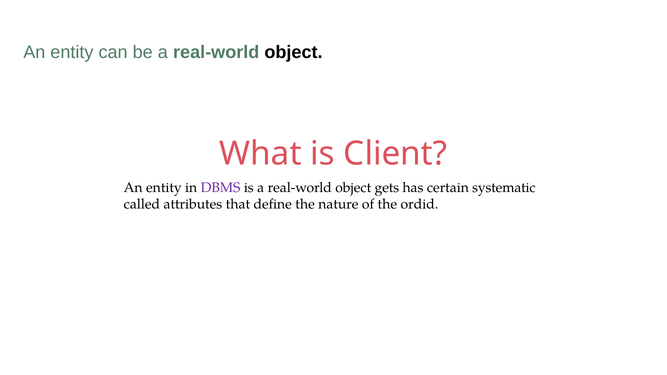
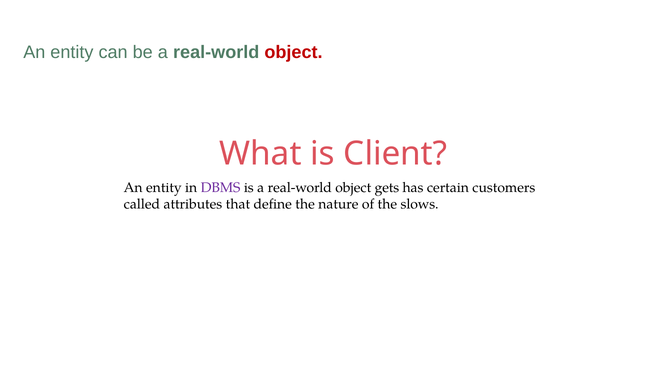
object at (294, 52) colour: black -> red
systematic: systematic -> customers
ordid: ordid -> slows
